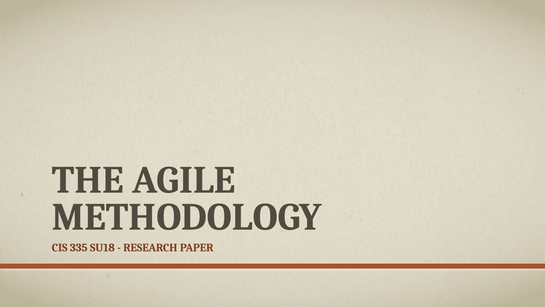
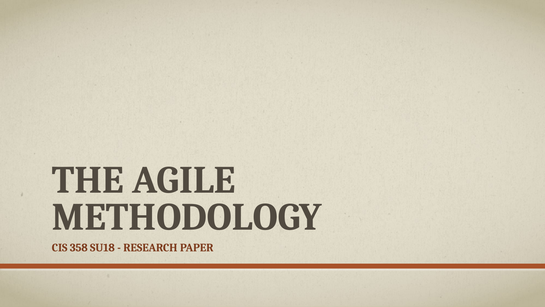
335: 335 -> 358
